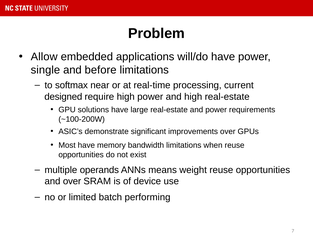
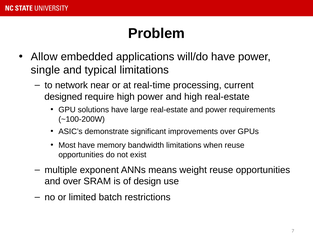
before: before -> typical
softmax: softmax -> network
operands: operands -> exponent
device: device -> design
performing: performing -> restrictions
